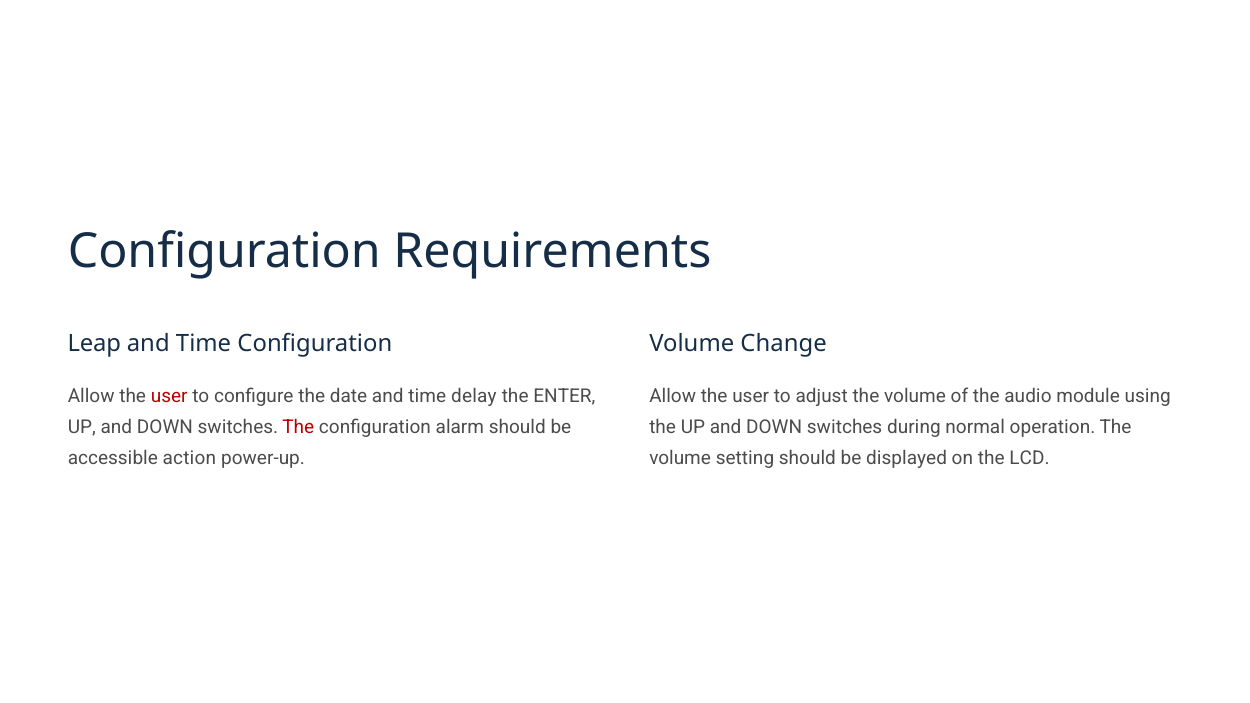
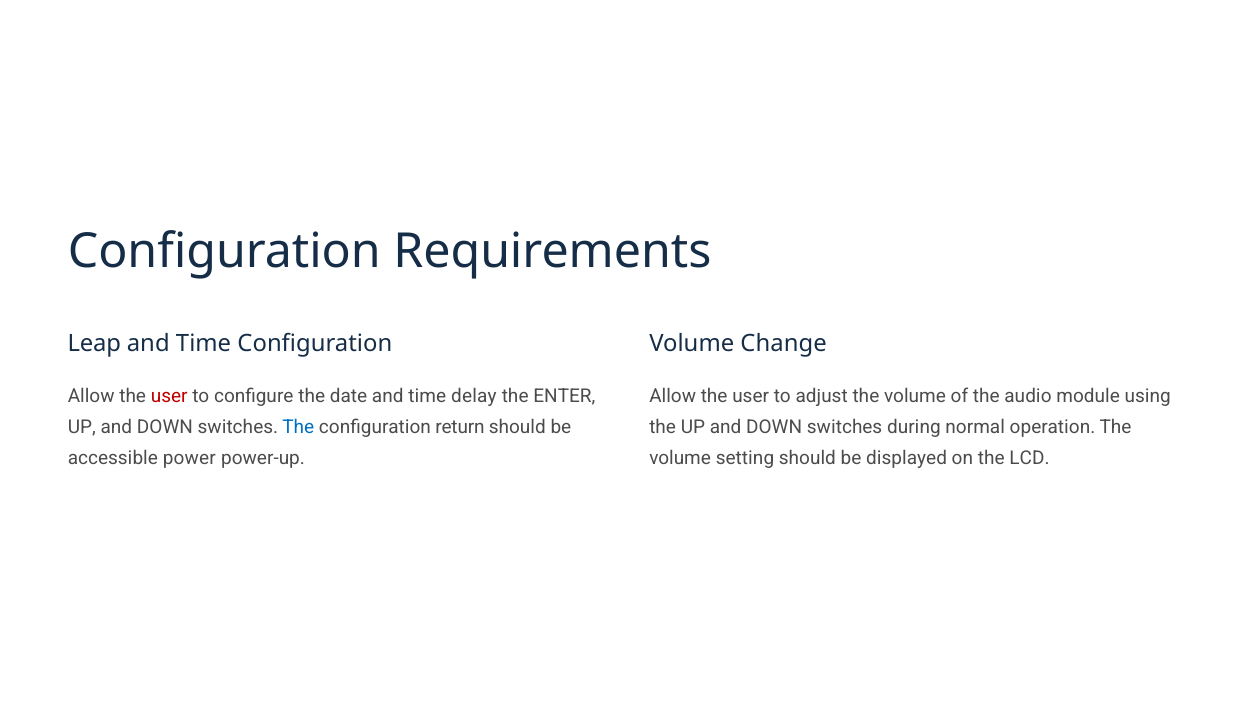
The at (298, 427) colour: red -> blue
alarm: alarm -> return
action: action -> power
